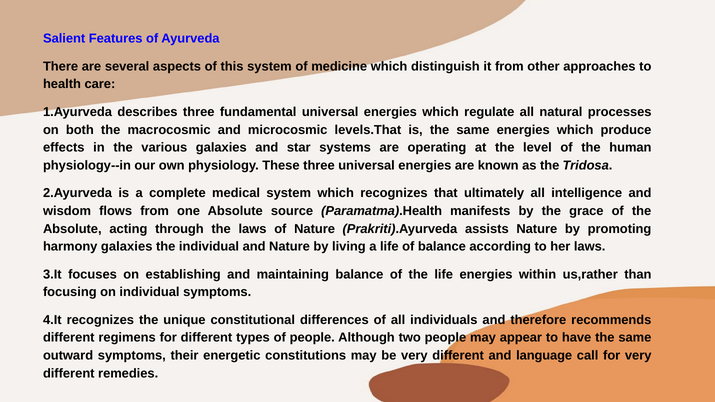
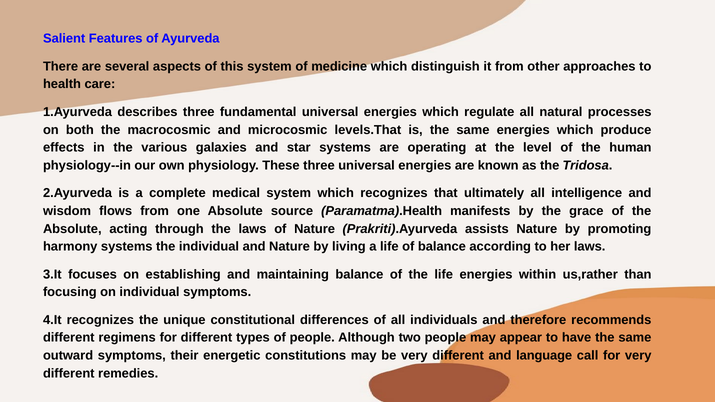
harmony galaxies: galaxies -> systems
